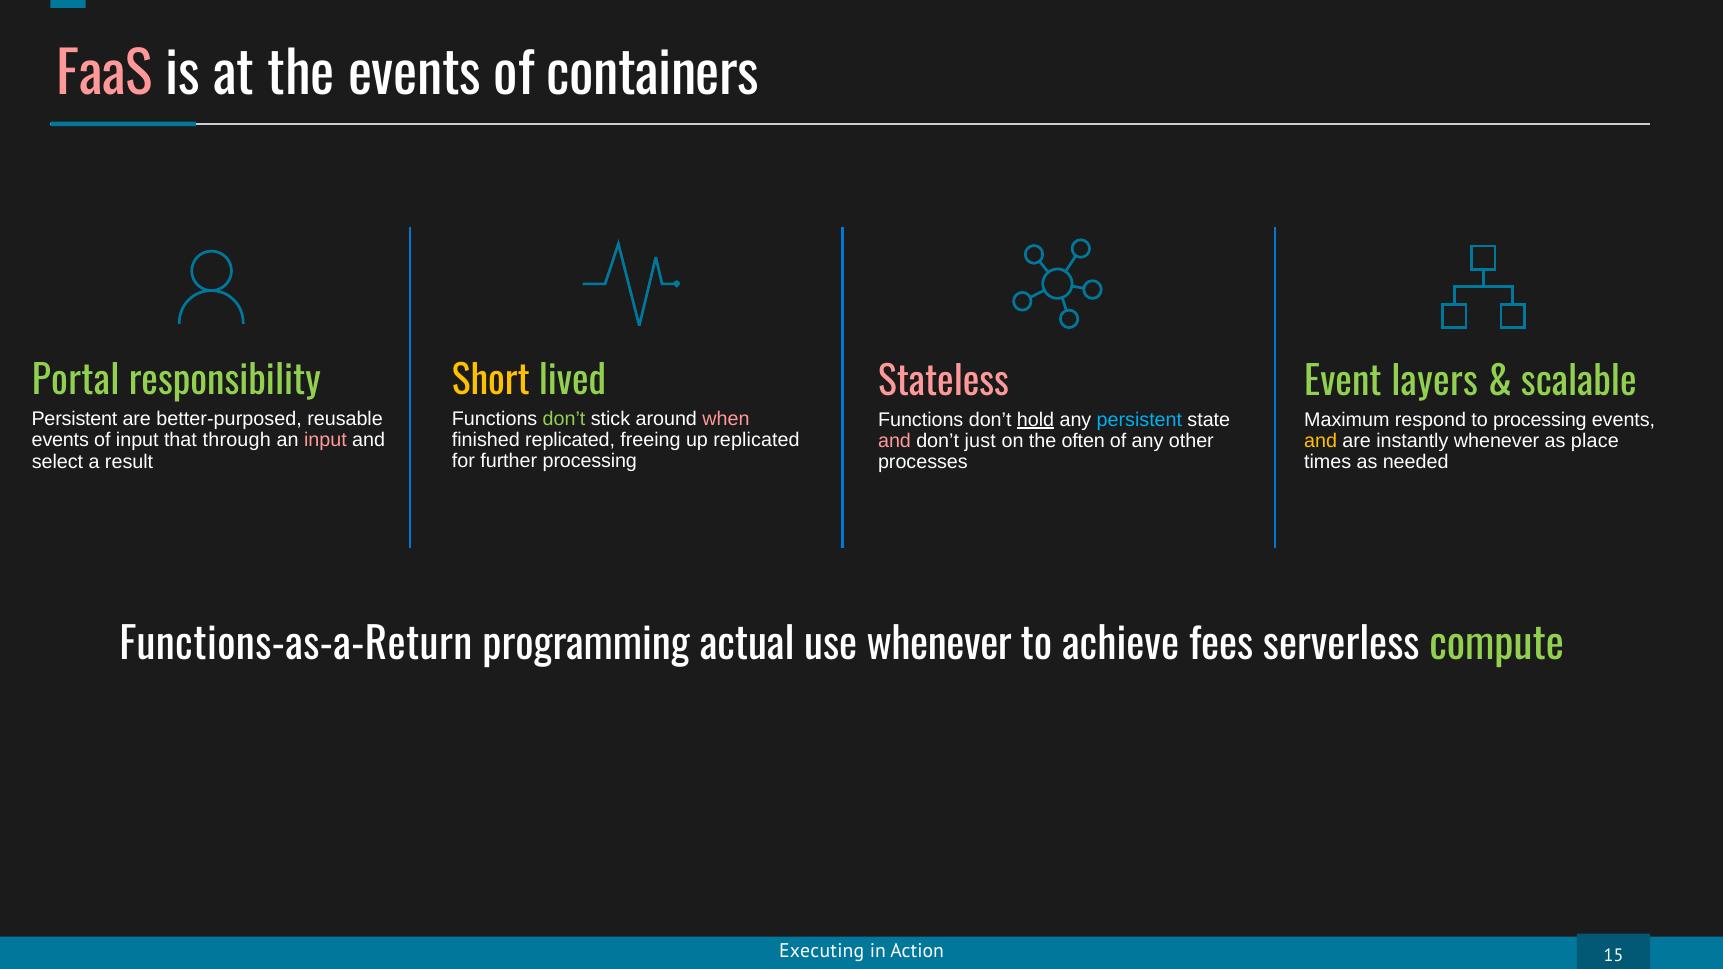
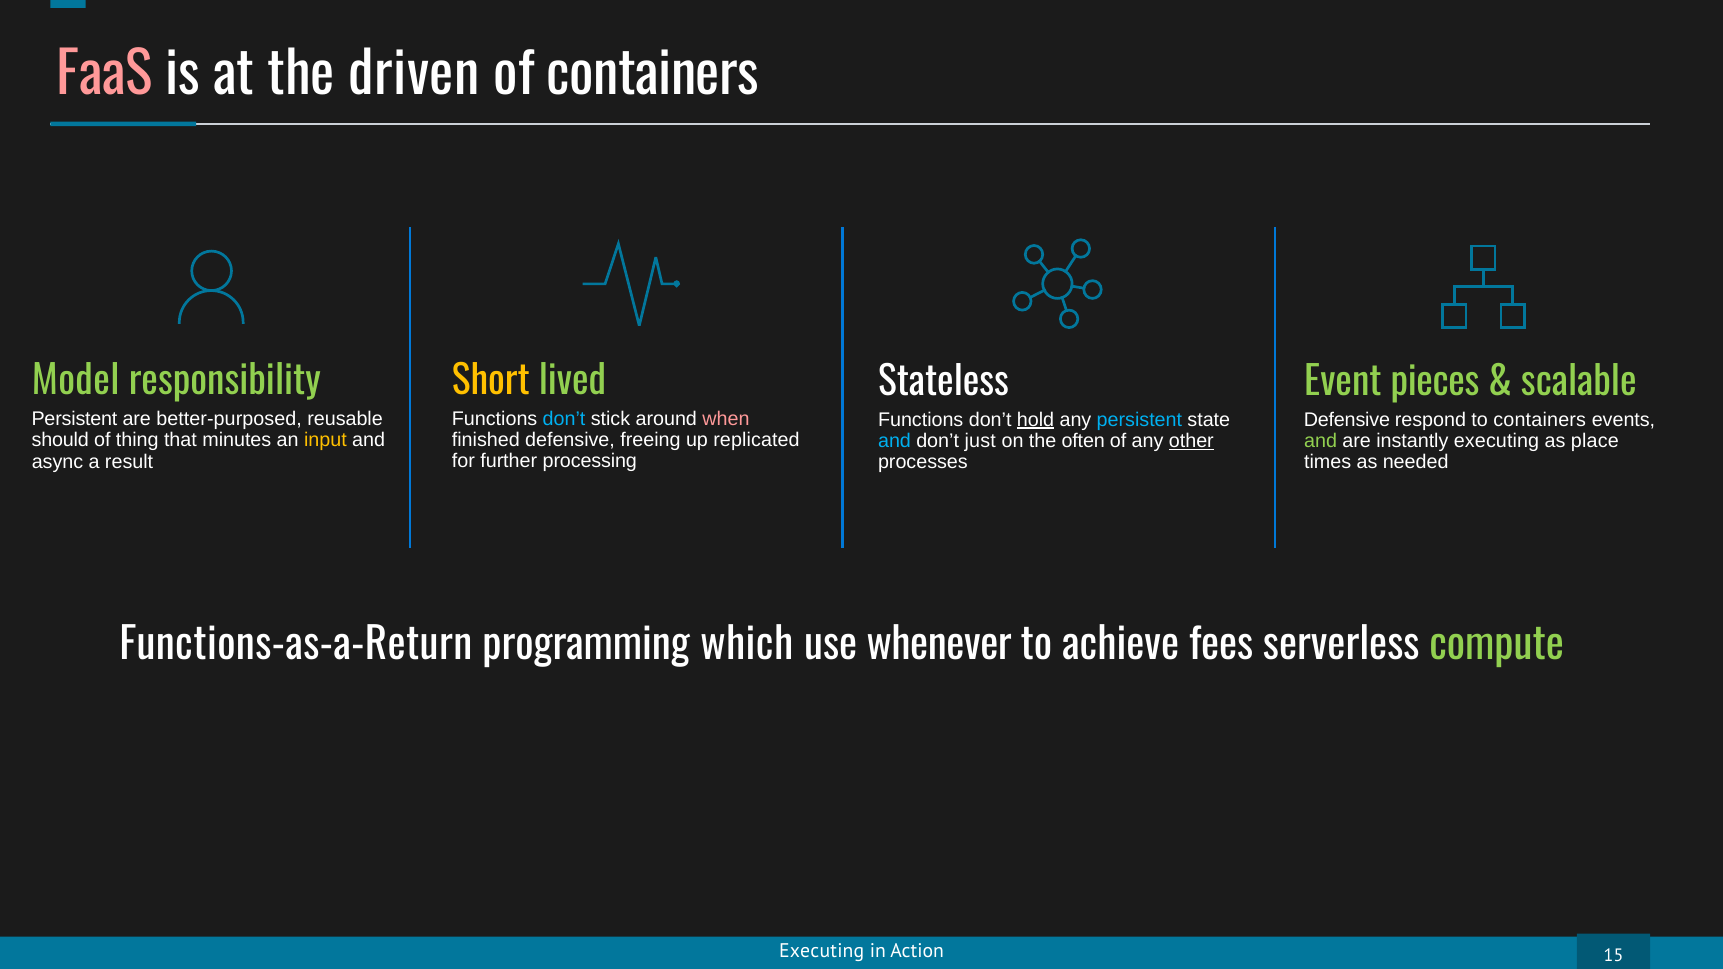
the events: events -> driven
Portal: Portal -> Model
Stateless colour: pink -> white
layers: layers -> pieces
don’t at (564, 419) colour: light green -> light blue
Maximum at (1347, 420): Maximum -> Defensive
to processing: processing -> containers
finished replicated: replicated -> defensive
events at (60, 440): events -> should
of input: input -> thing
through: through -> minutes
input at (325, 440) colour: pink -> yellow
and at (895, 441) colour: pink -> light blue
other underline: none -> present
and at (1321, 441) colour: yellow -> light green
instantly whenever: whenever -> executing
select: select -> async
actual: actual -> which
